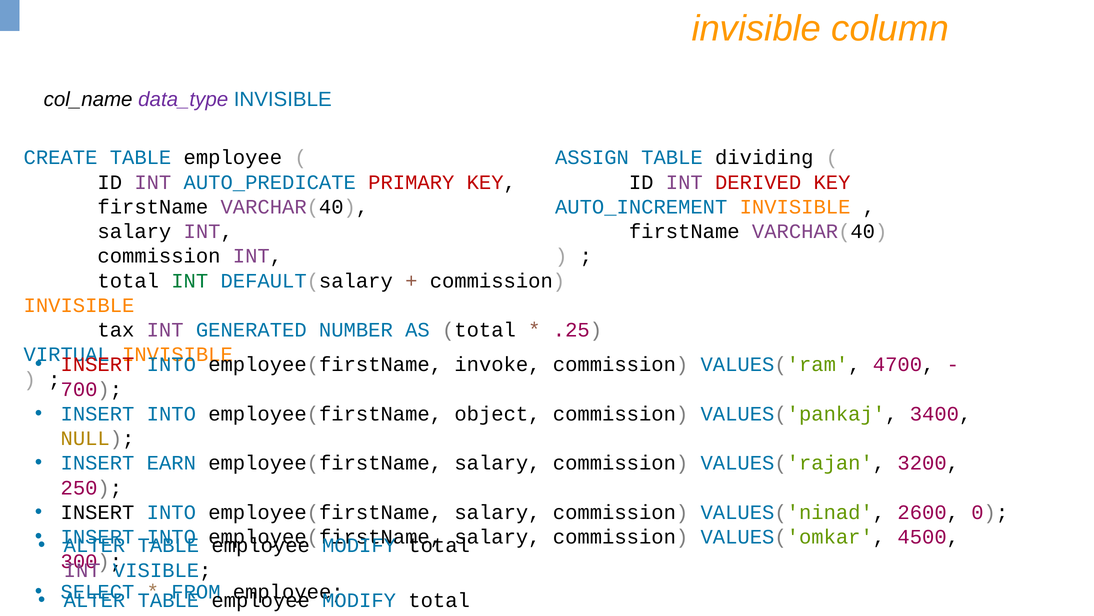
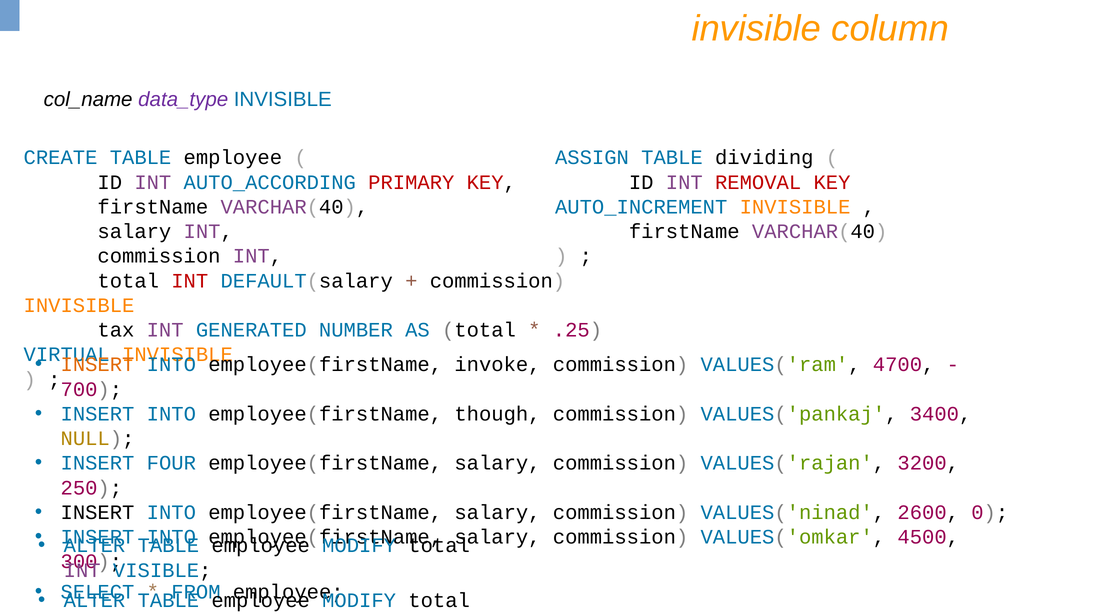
AUTO_PREDICATE: AUTO_PREDICATE -> AUTO_ACCORDING
DERIVED: DERIVED -> REMOVAL
INT at (190, 280) colour: green -> red
INSERT at (97, 364) colour: red -> orange
object: object -> though
EARN: EARN -> FOUR
